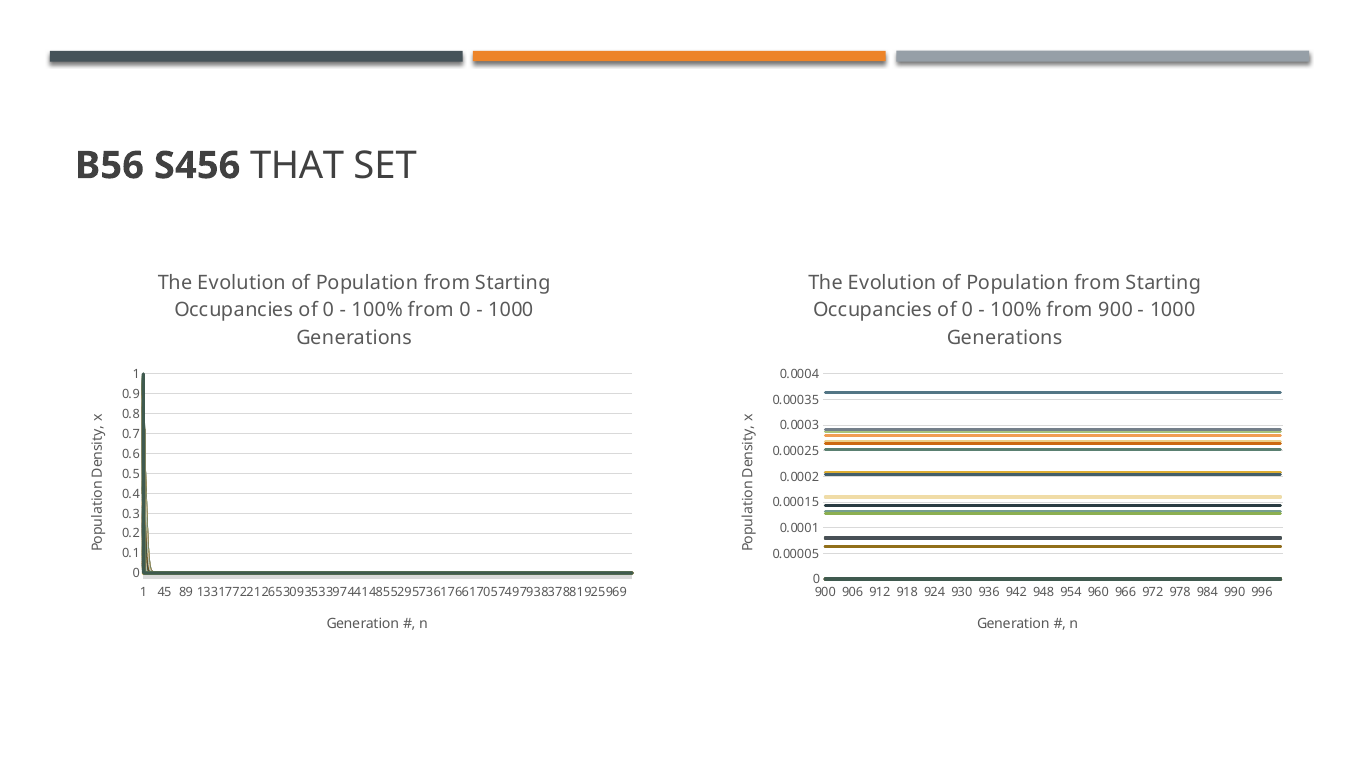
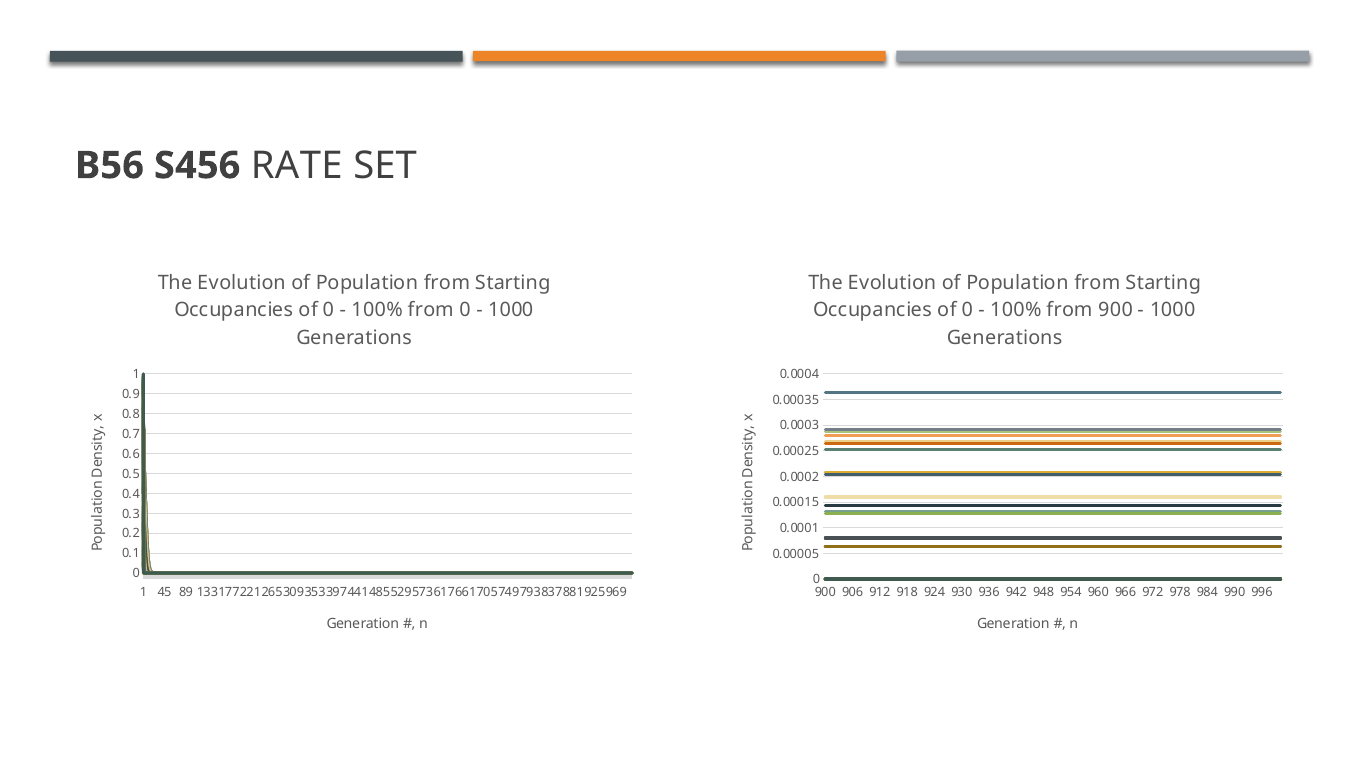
THAT: THAT -> RATE
